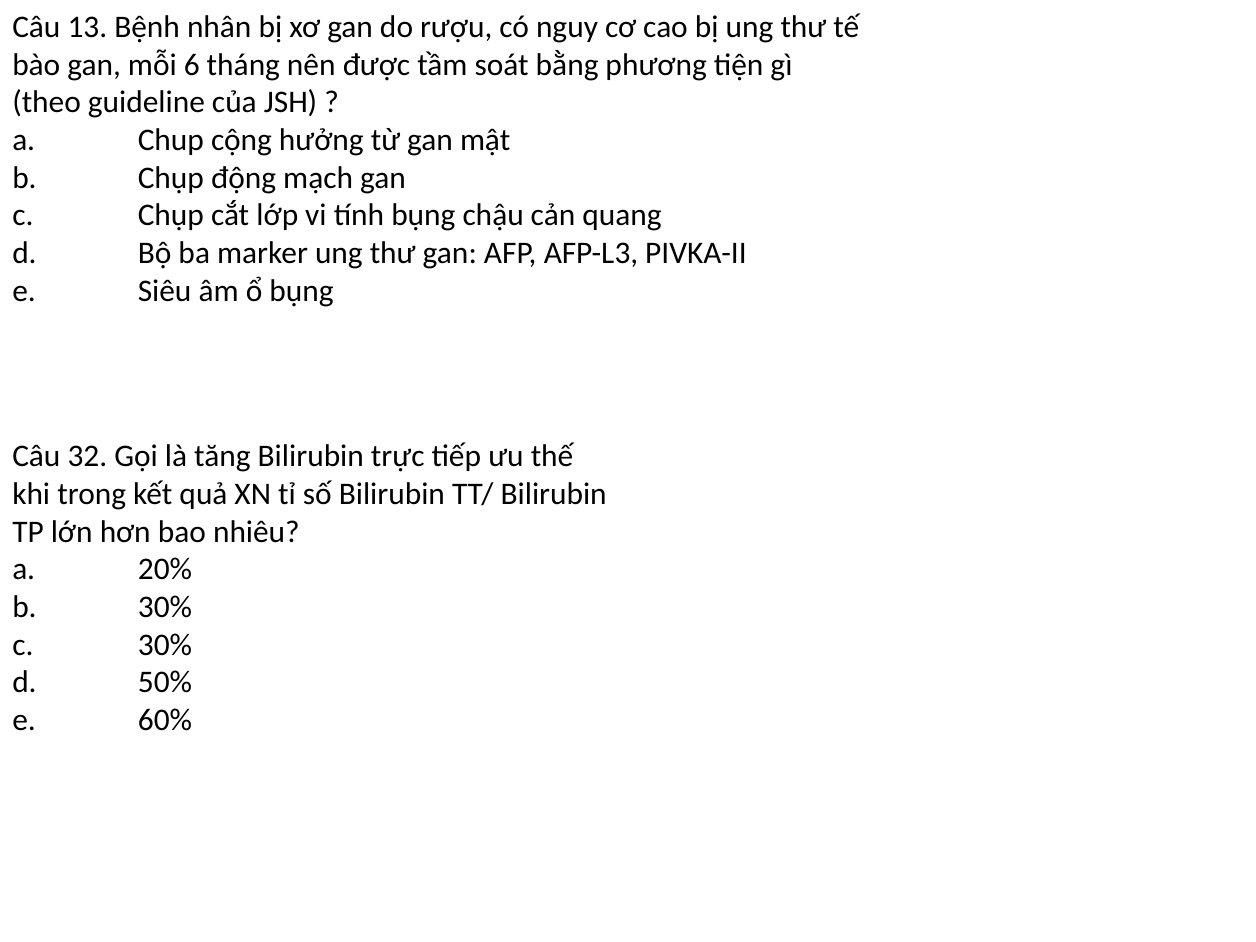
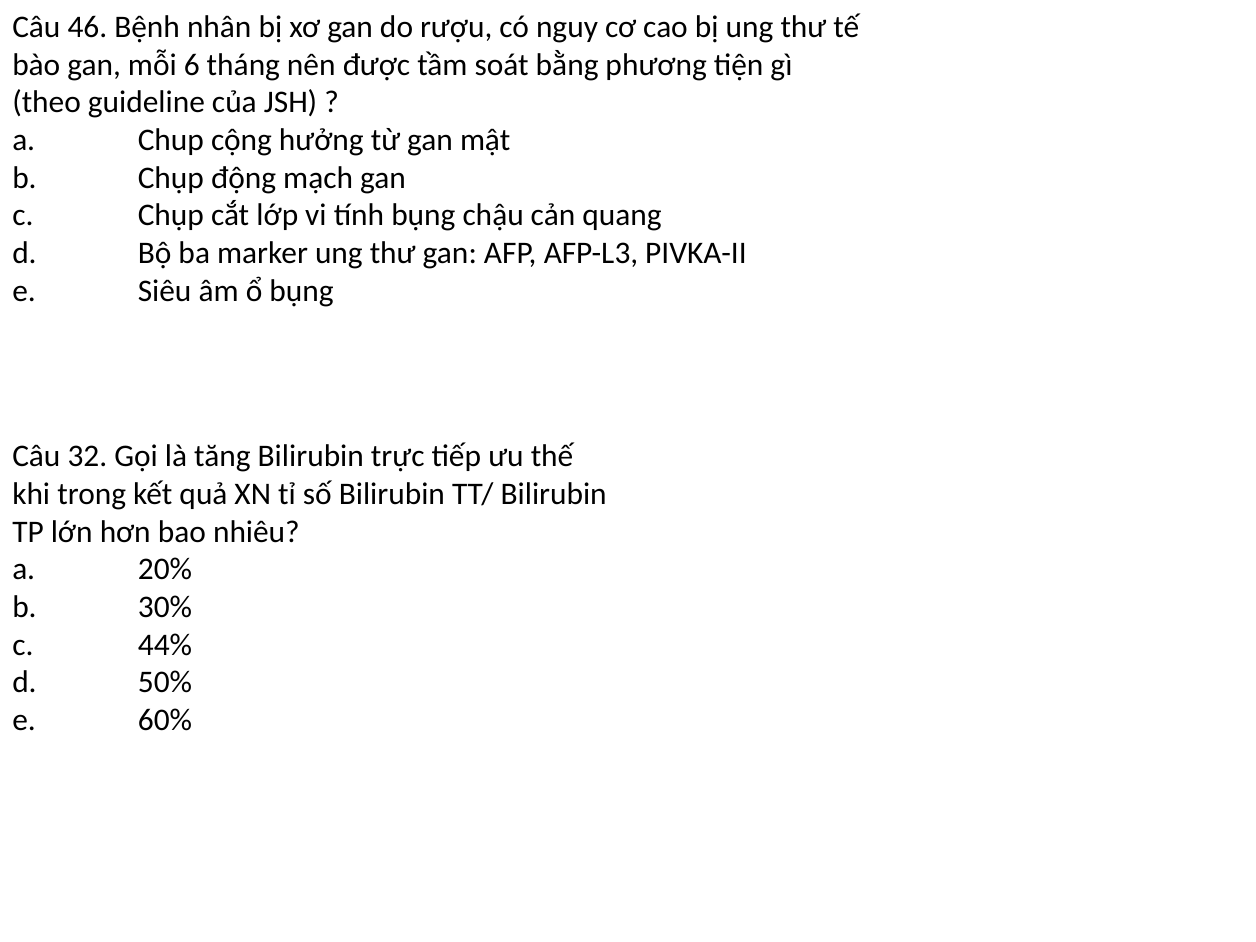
13: 13 -> 46
c 30%: 30% -> 44%
